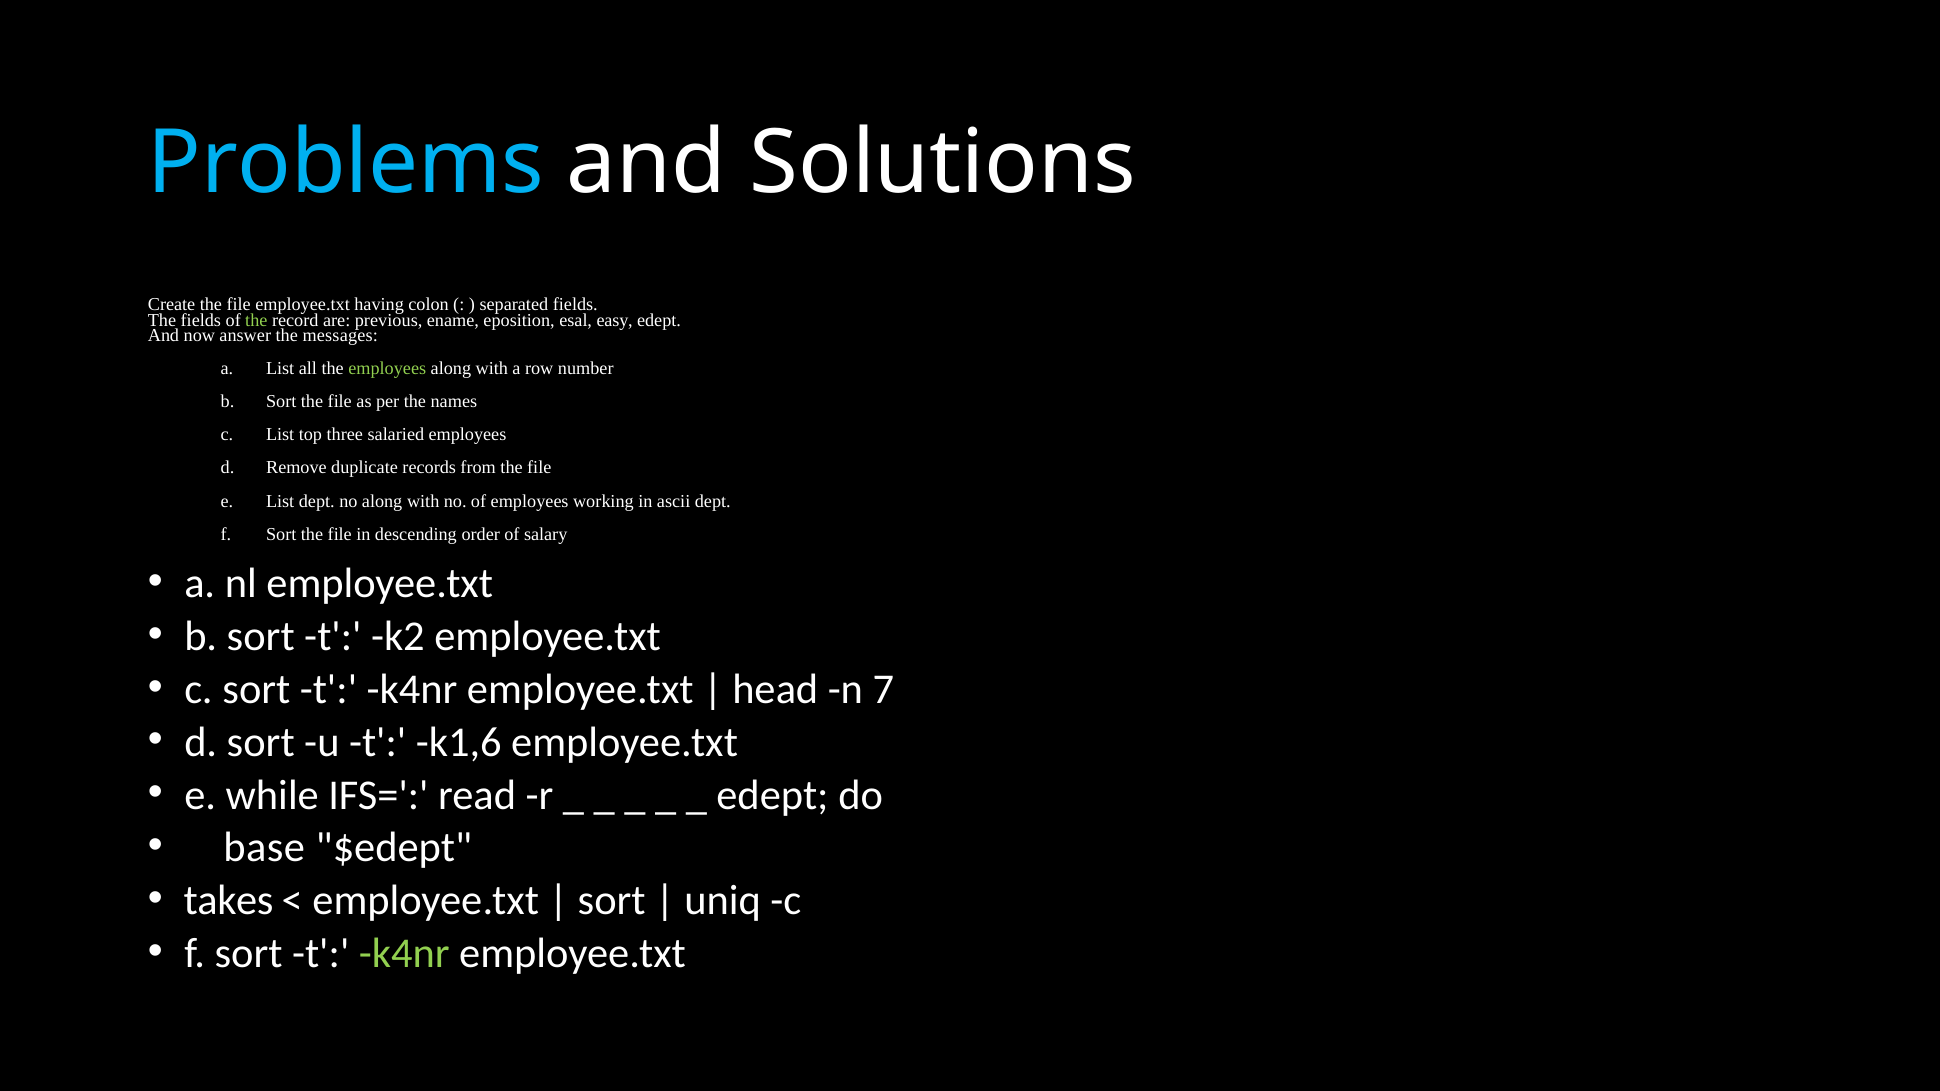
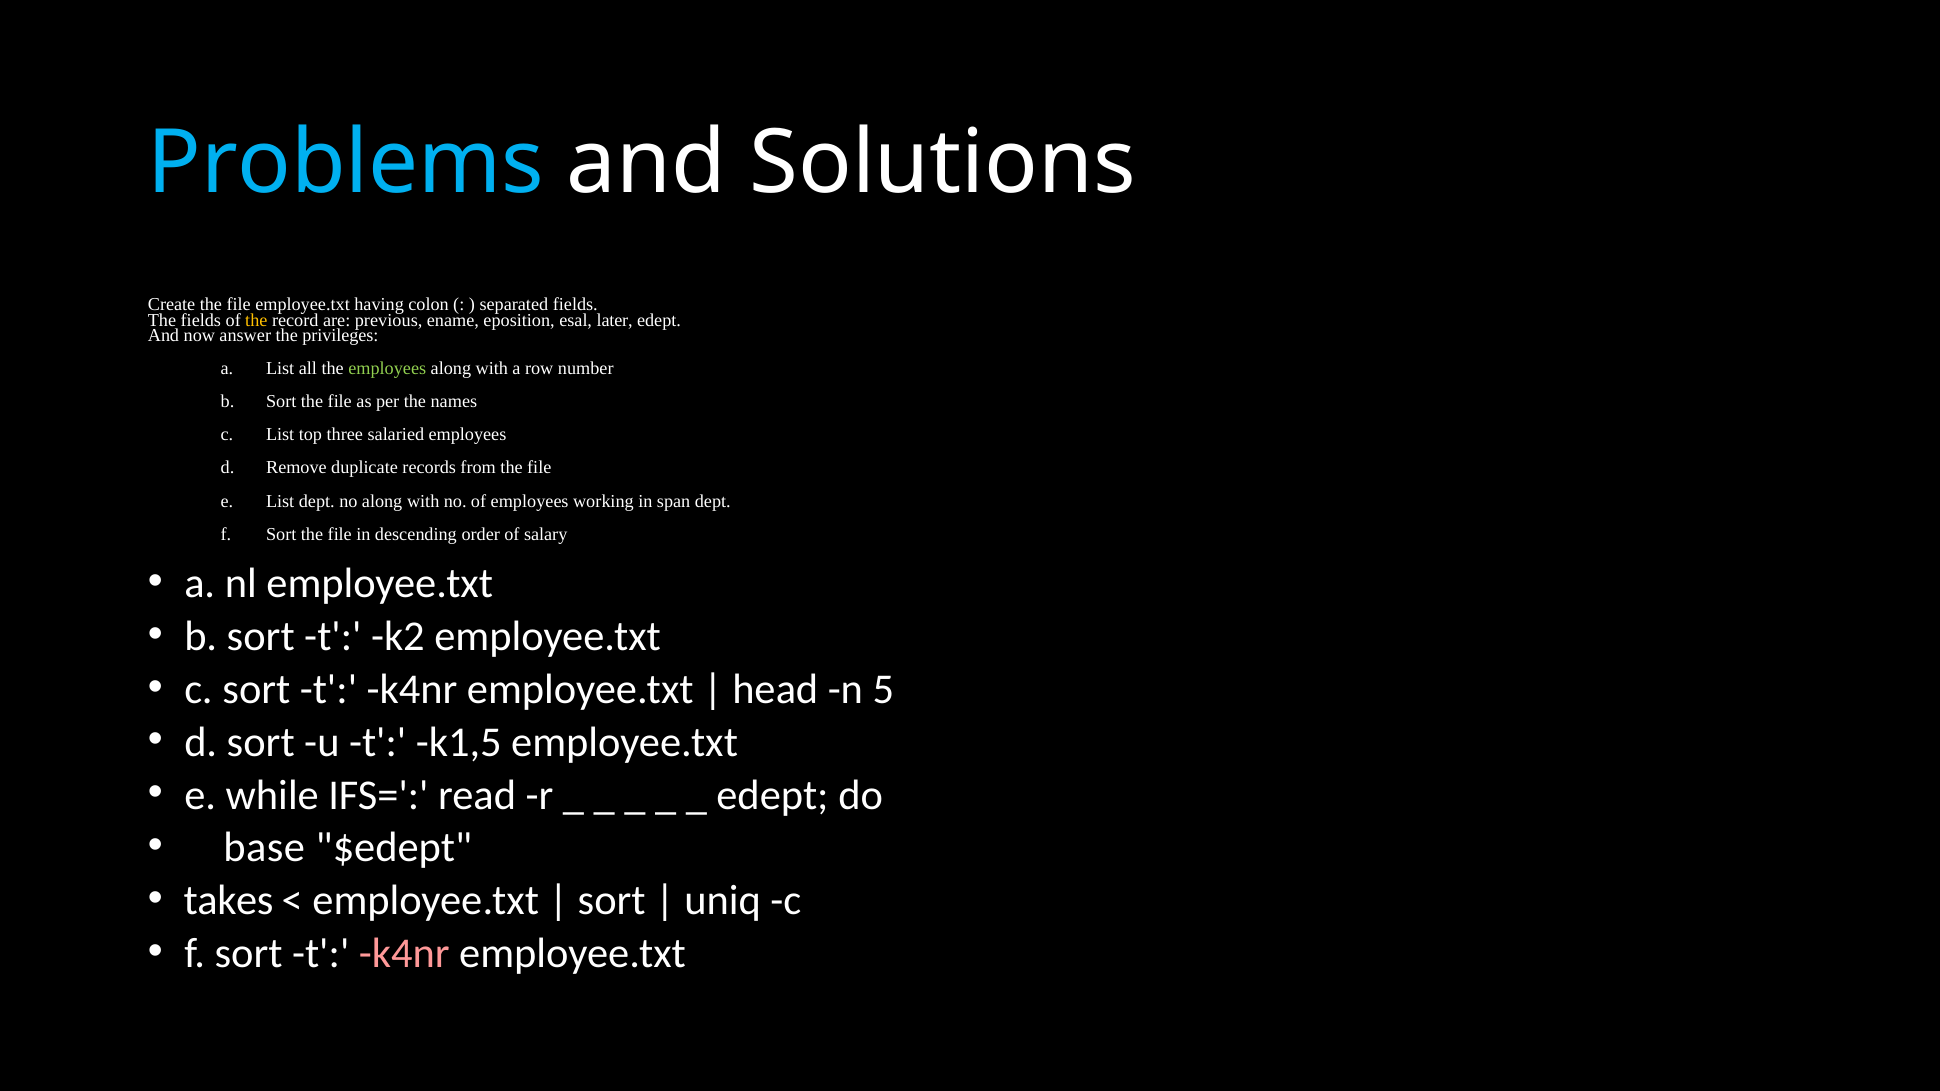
the at (256, 320) colour: light green -> yellow
easy: easy -> later
messages: messages -> privileges
ascii: ascii -> span
7: 7 -> 5
k1,6: k1,6 -> k1,5
k4nr at (404, 954) colour: light green -> pink
